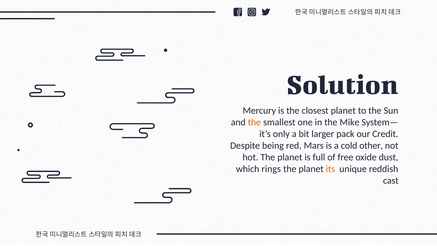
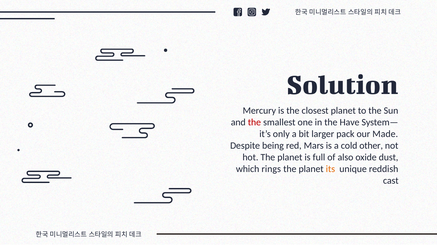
the at (254, 122) colour: orange -> red
Mike: Mike -> Have
Credit: Credit -> Made
free: free -> also
